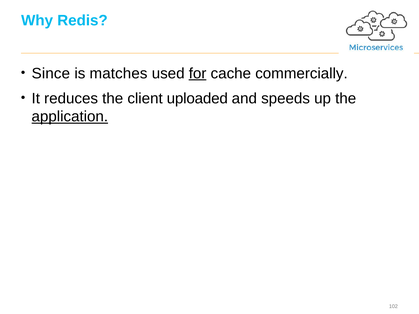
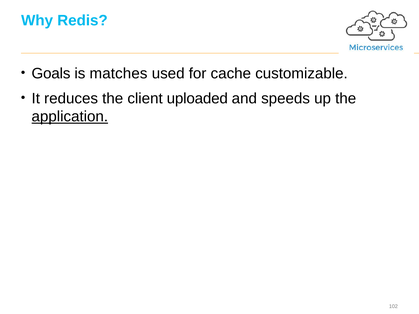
Since: Since -> Goals
for underline: present -> none
commercially: commercially -> customizable
